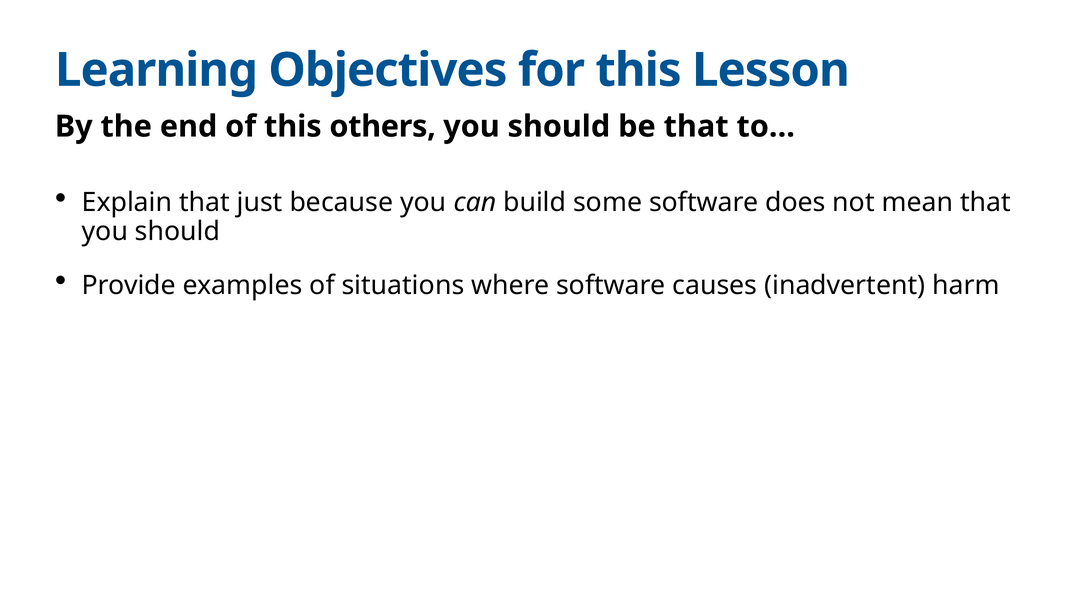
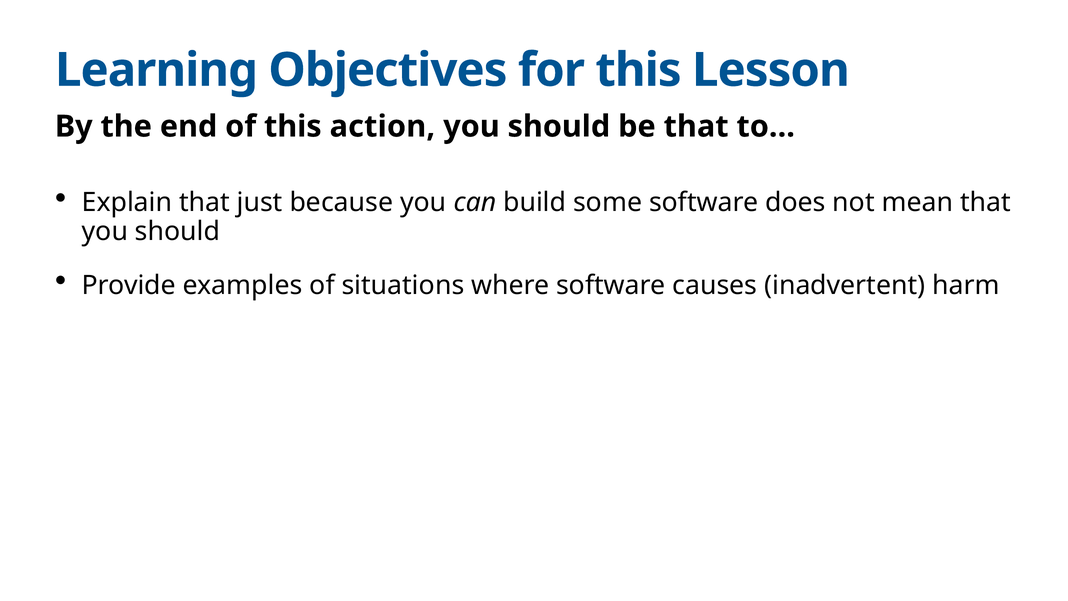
others: others -> action
